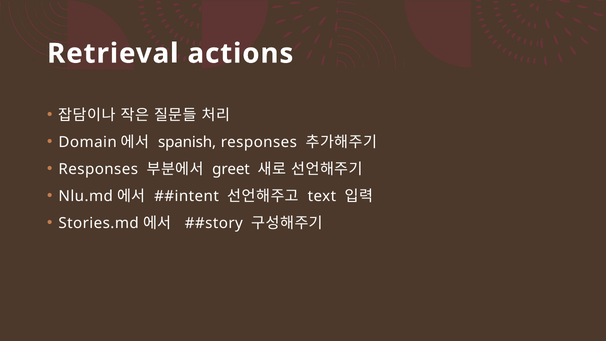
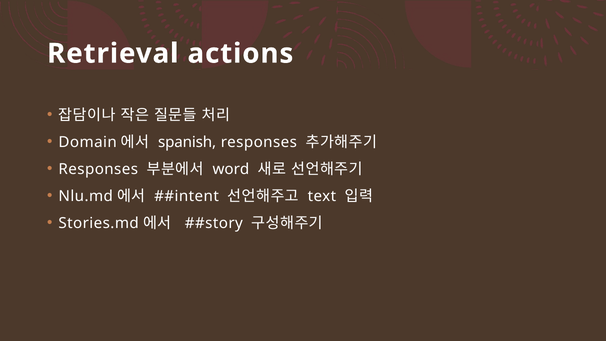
greet: greet -> word
